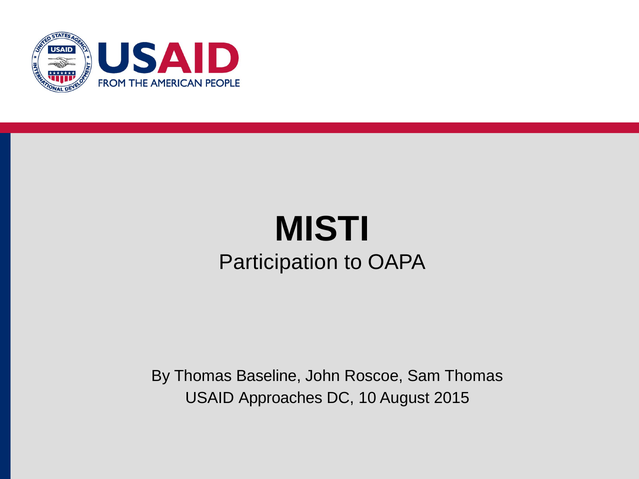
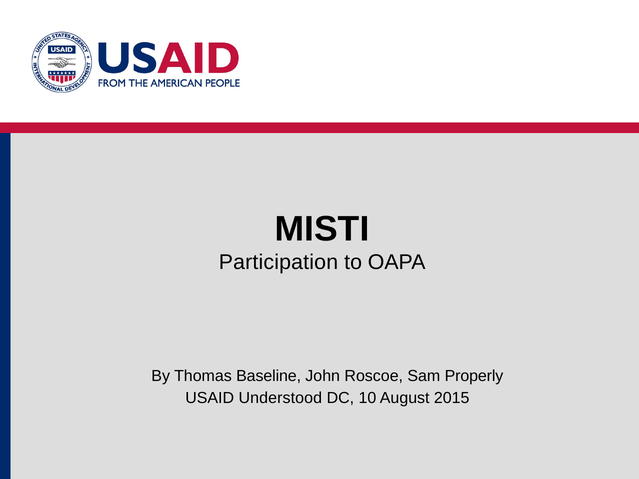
Sam Thomas: Thomas -> Properly
Approaches: Approaches -> Understood
